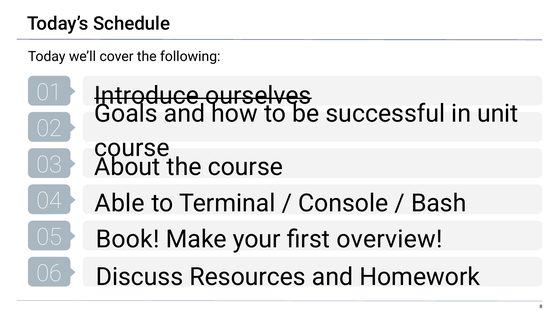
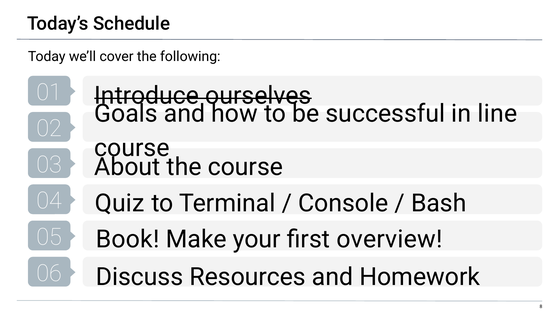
unit: unit -> line
Able: Able -> Quiz
